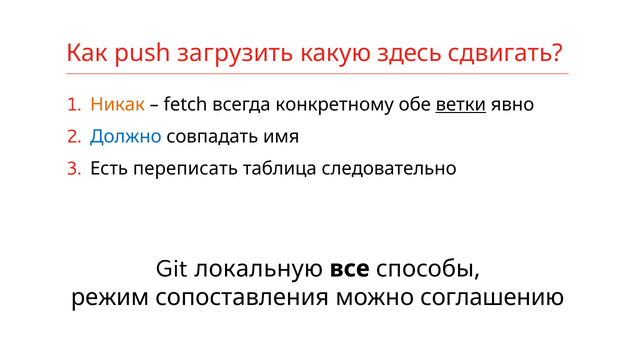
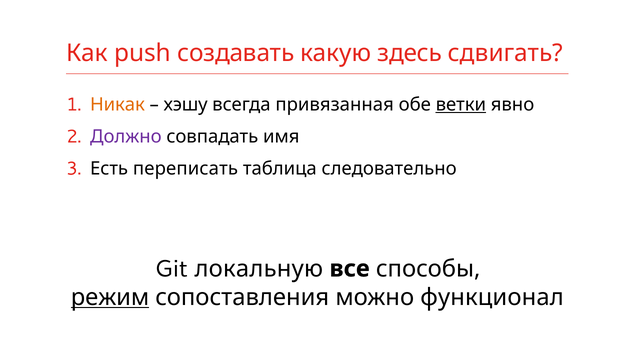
загрузить: загрузить -> создавать
fetch: fetch -> хэшу
конкретному: конкретному -> привязанная
Должно colour: blue -> purple
режим underline: none -> present
соглашению: соглашению -> функционал
